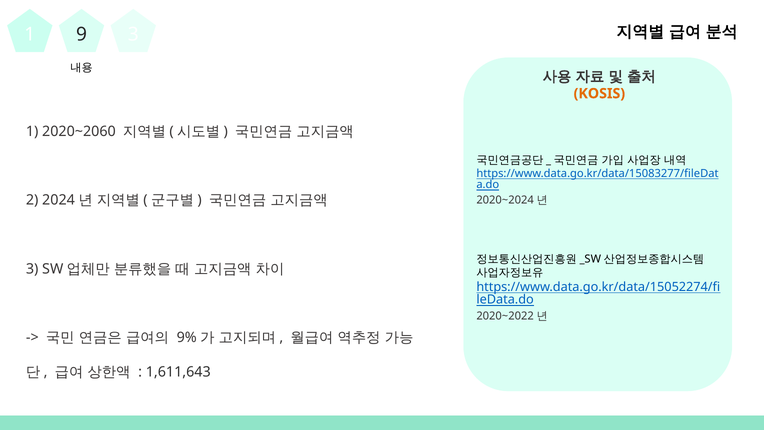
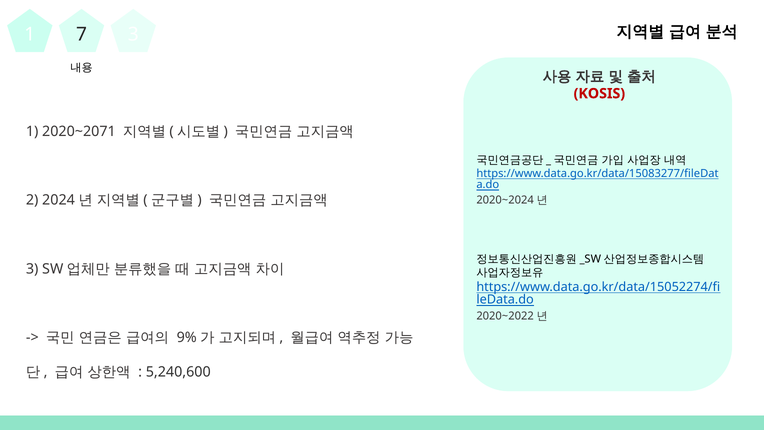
9: 9 -> 7
KOSIS colour: orange -> red
2020~2060: 2020~2060 -> 2020~2071
1,611,643: 1,611,643 -> 5,240,600
